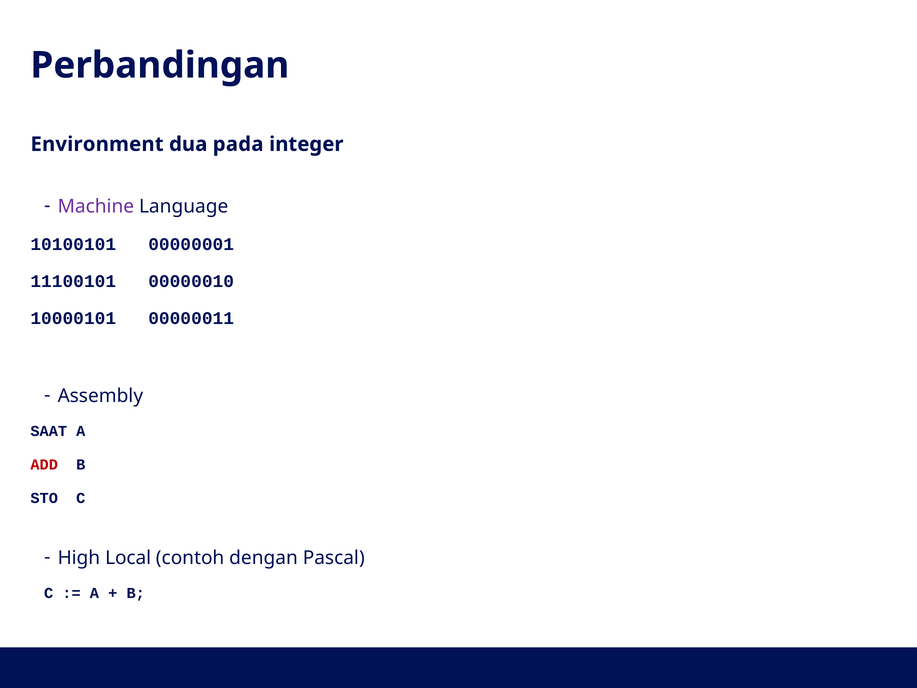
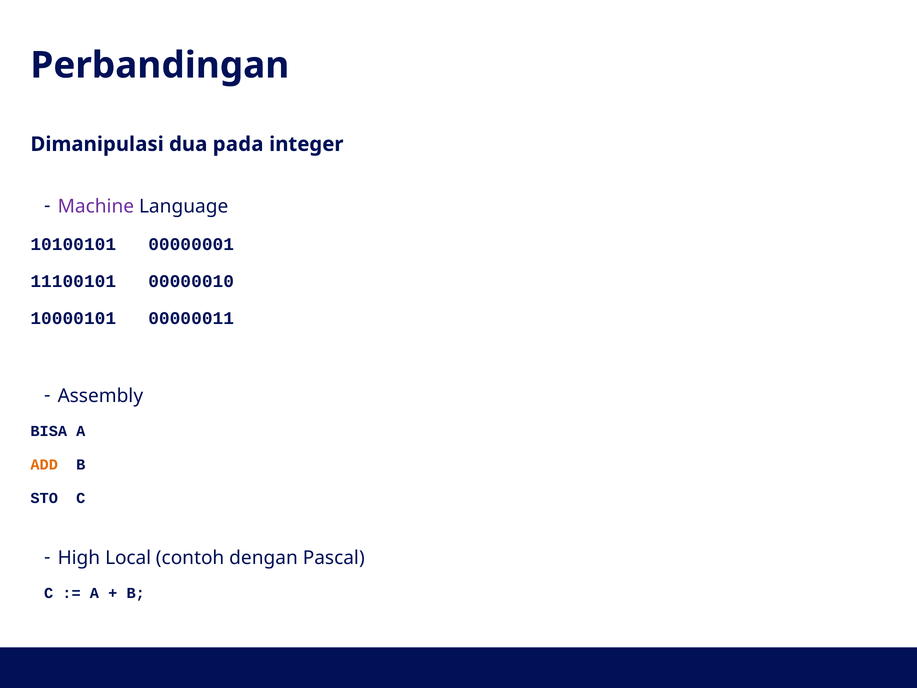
Environment: Environment -> Dimanipulasi
SAAT: SAAT -> BISA
ADD colour: red -> orange
